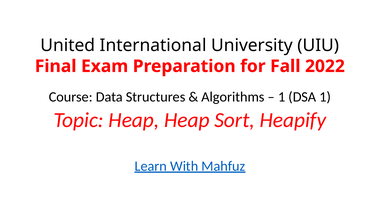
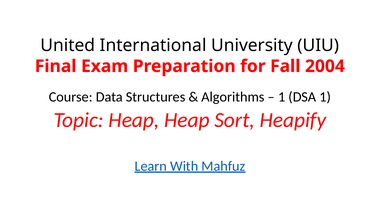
2022: 2022 -> 2004
